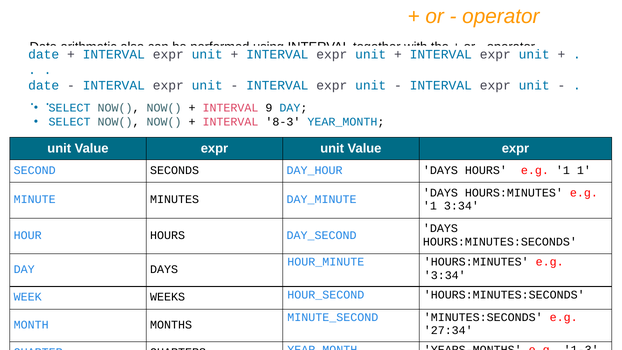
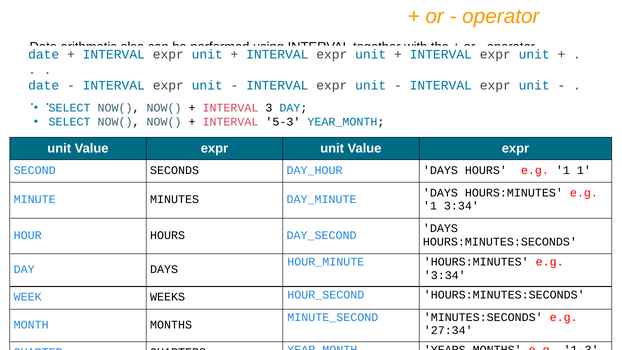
9: 9 -> 3
8-3: 8-3 -> 5-3
